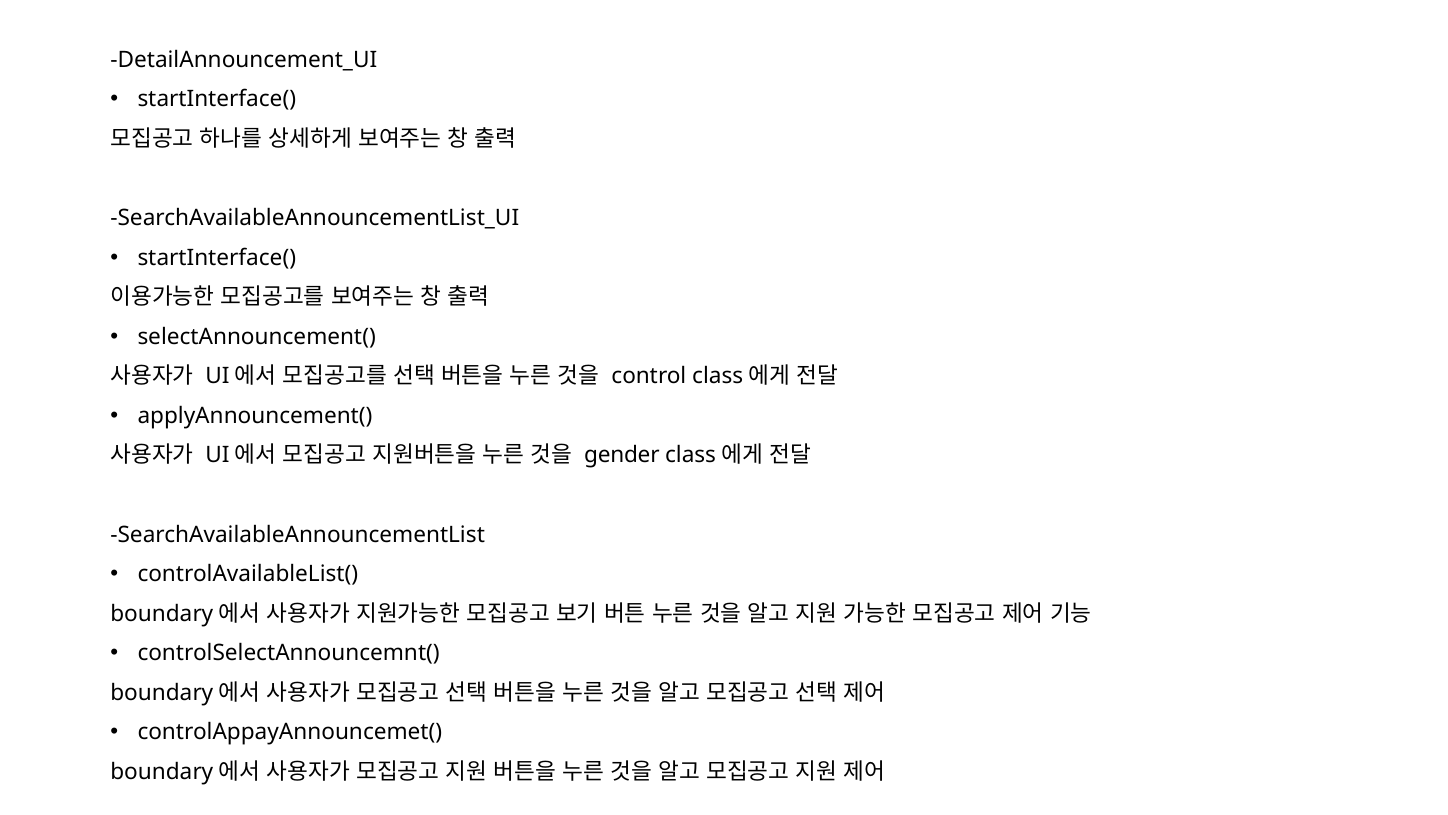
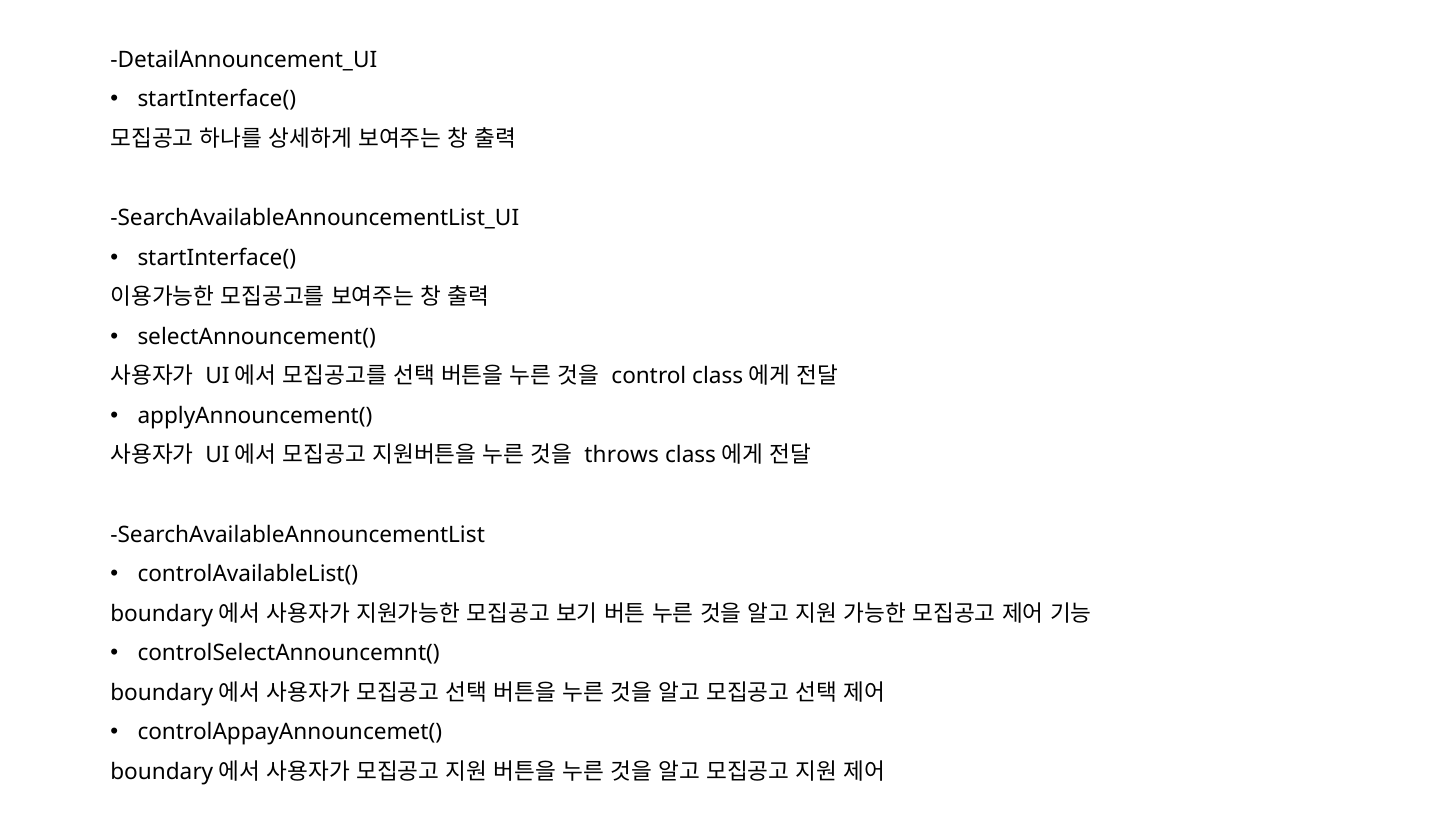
gender: gender -> throws
